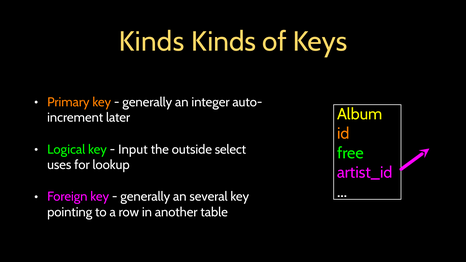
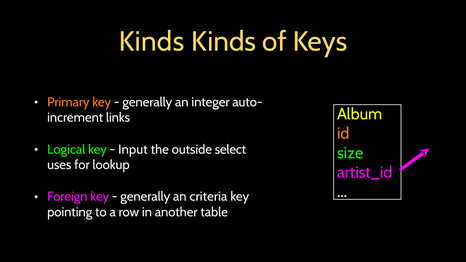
later: later -> links
free: free -> size
several: several -> criteria
